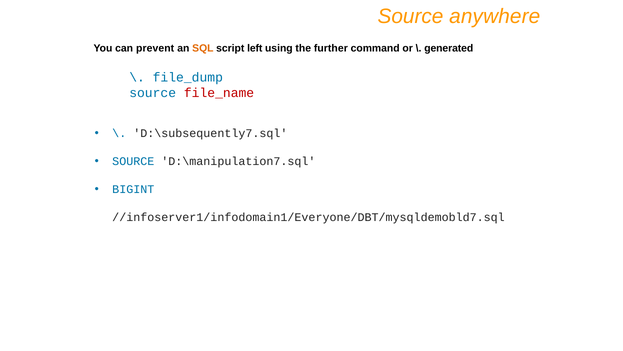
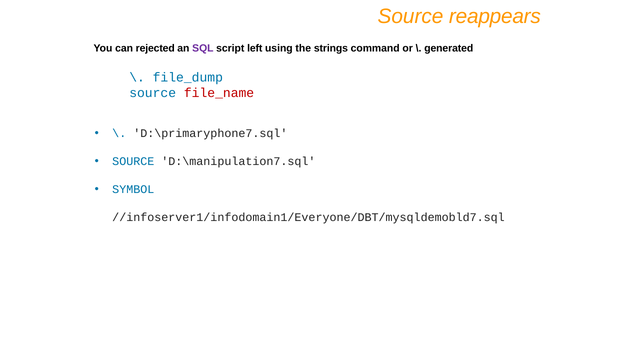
anywhere: anywhere -> reappears
prevent: prevent -> rejected
SQL colour: orange -> purple
further: further -> strings
D:\subsequently7.sql: D:\subsequently7.sql -> D:\primaryphone7.sql
BIGINT: BIGINT -> SYMBOL
